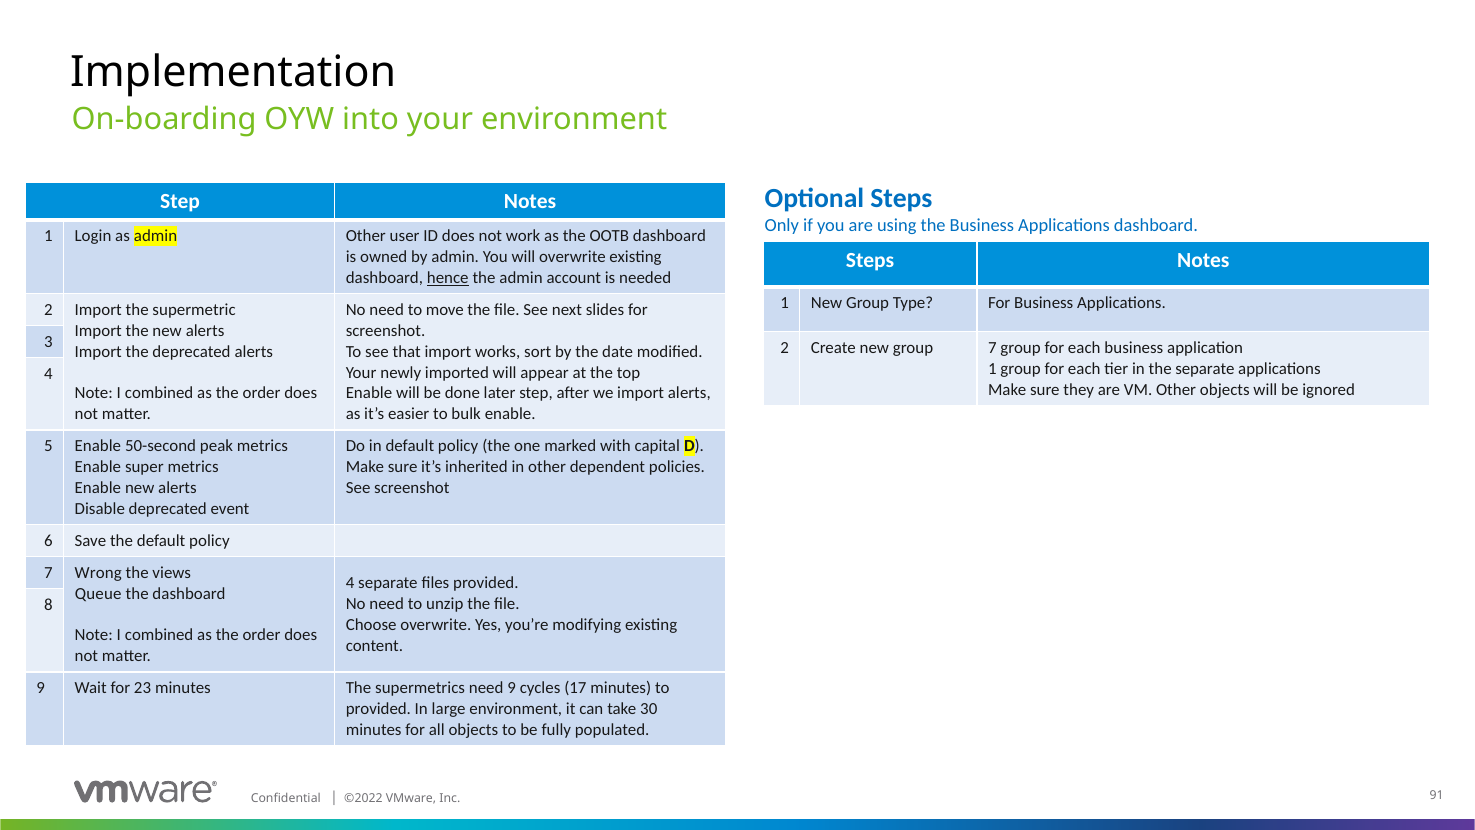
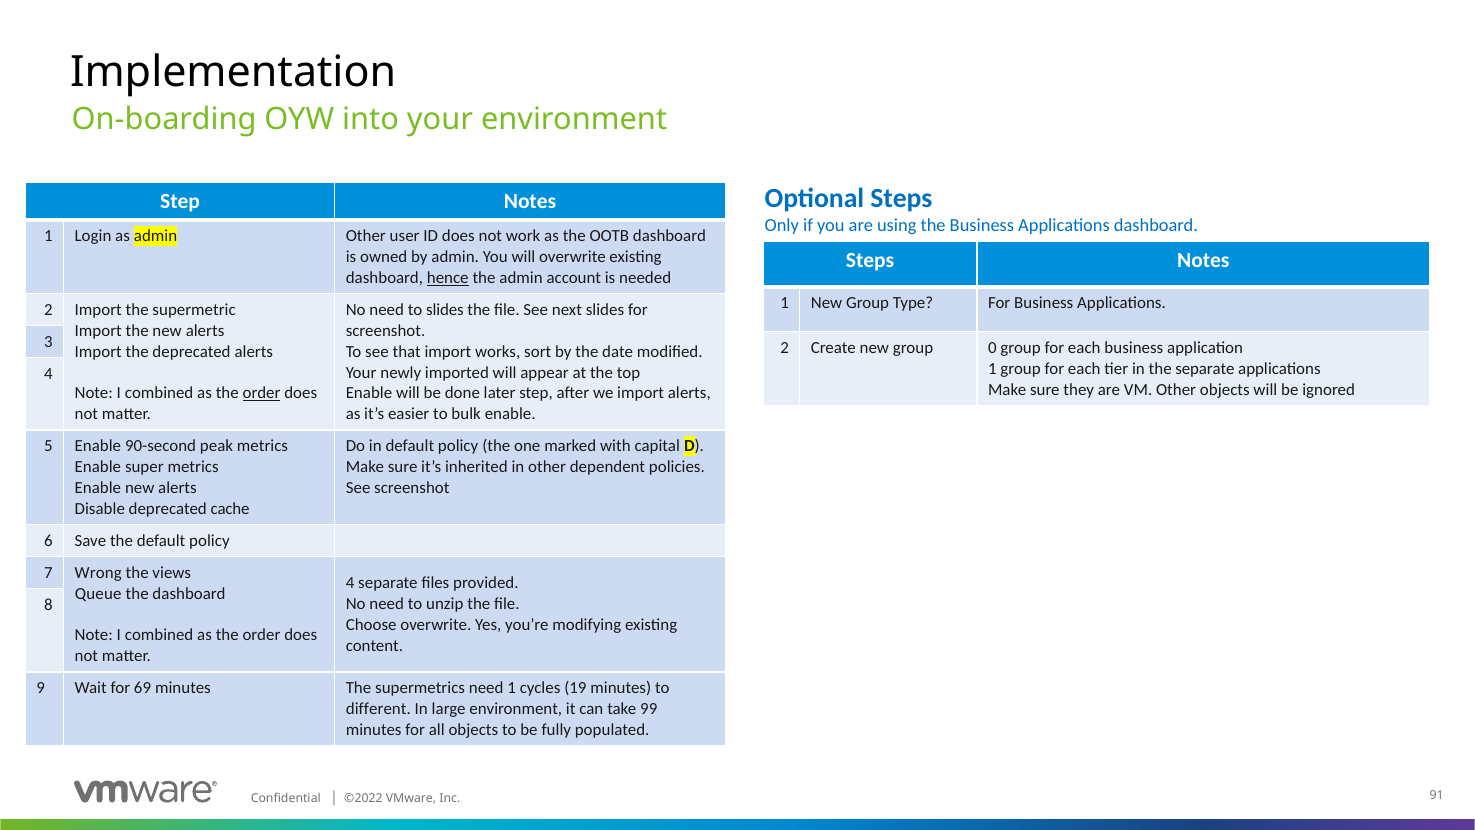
to move: move -> slides
group 7: 7 -> 0
order at (262, 393) underline: none -> present
50-second: 50-second -> 90-second
event: event -> cache
23: 23 -> 69
need 9: 9 -> 1
17: 17 -> 19
provided at (378, 709): provided -> different
30: 30 -> 99
